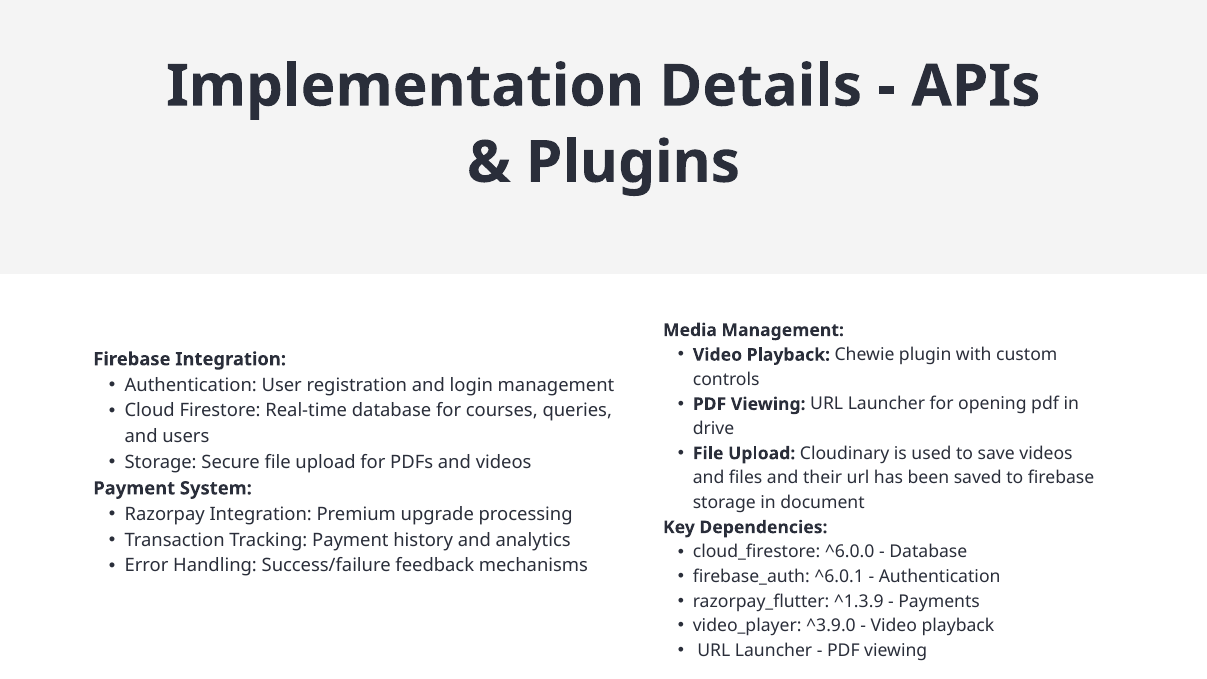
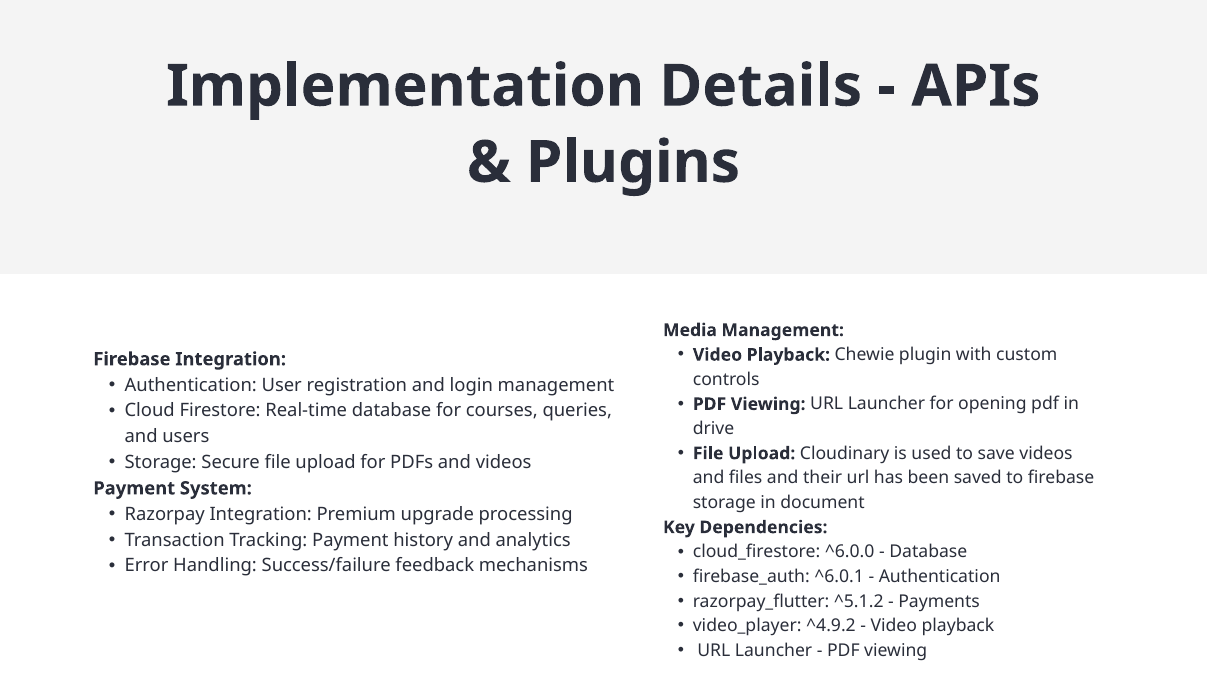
^1.3.9: ^1.3.9 -> ^5.1.2
^3.9.0: ^3.9.0 -> ^4.9.2
